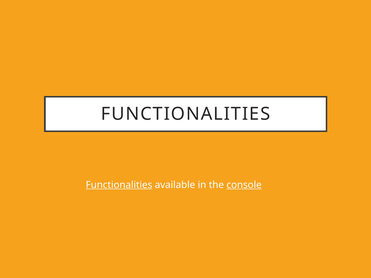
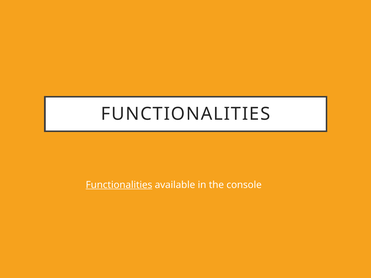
console underline: present -> none
